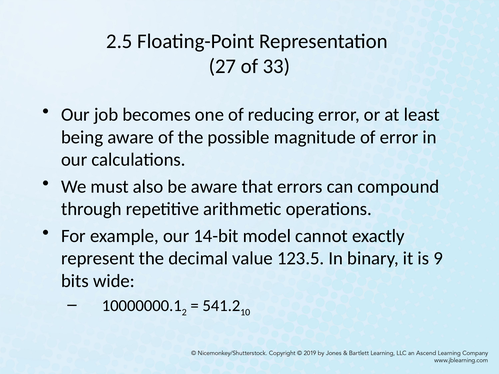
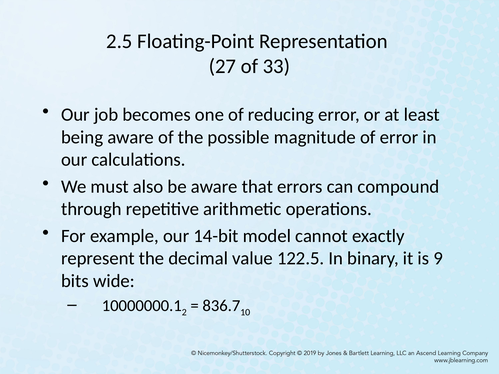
123.5: 123.5 -> 122.5
541.2: 541.2 -> 836.7
